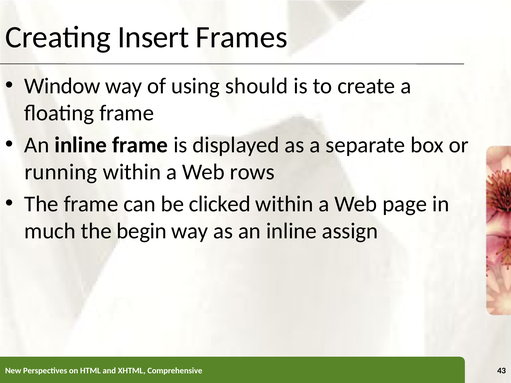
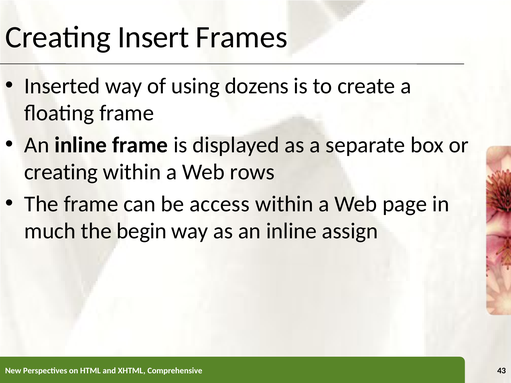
Window: Window -> Inserted
should: should -> dozens
running at (61, 172): running -> creating
clicked: clicked -> access
